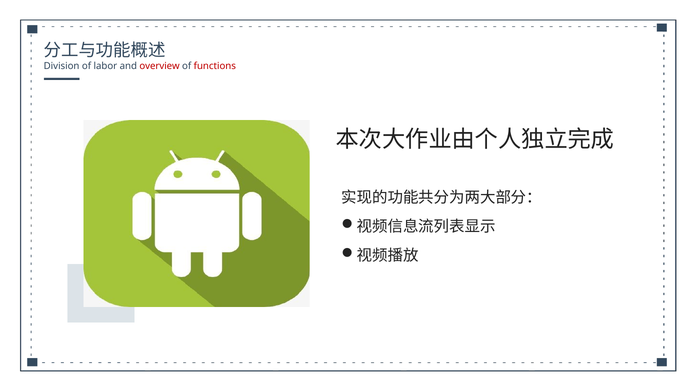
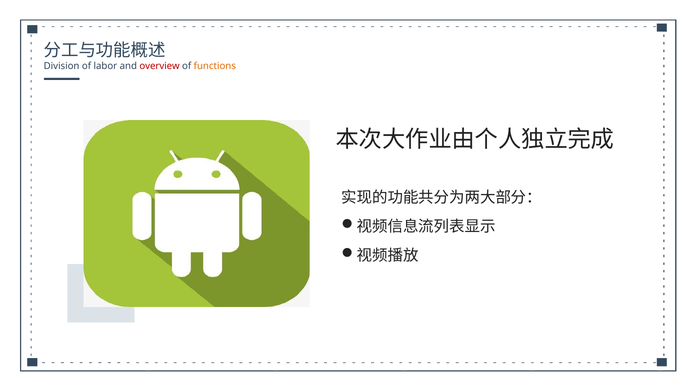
functions colour: red -> orange
